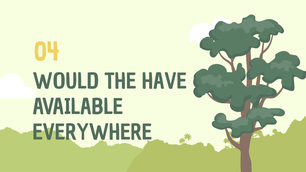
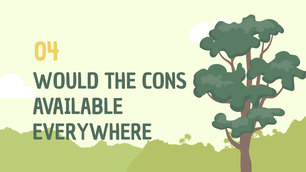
HAVE: HAVE -> CONS
